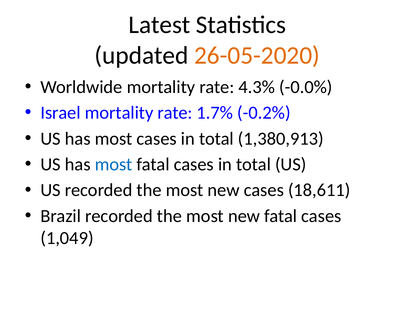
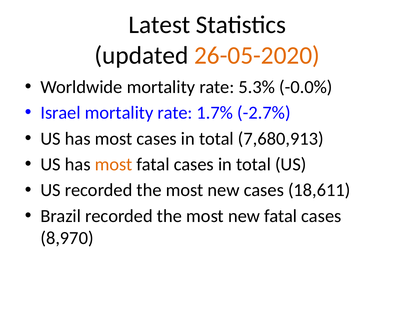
4.3%: 4.3% -> 5.3%
-0.2%: -0.2% -> -2.7%
1,380,913: 1,380,913 -> 7,680,913
most at (114, 165) colour: blue -> orange
1,049: 1,049 -> 8,970
